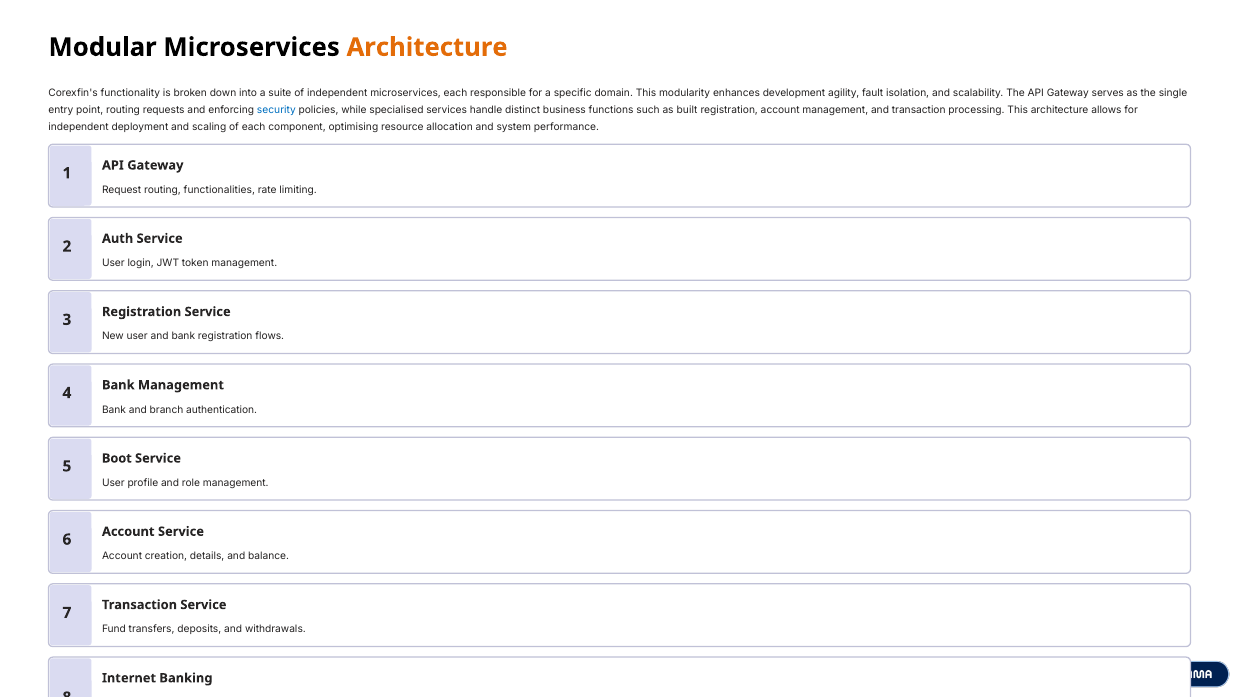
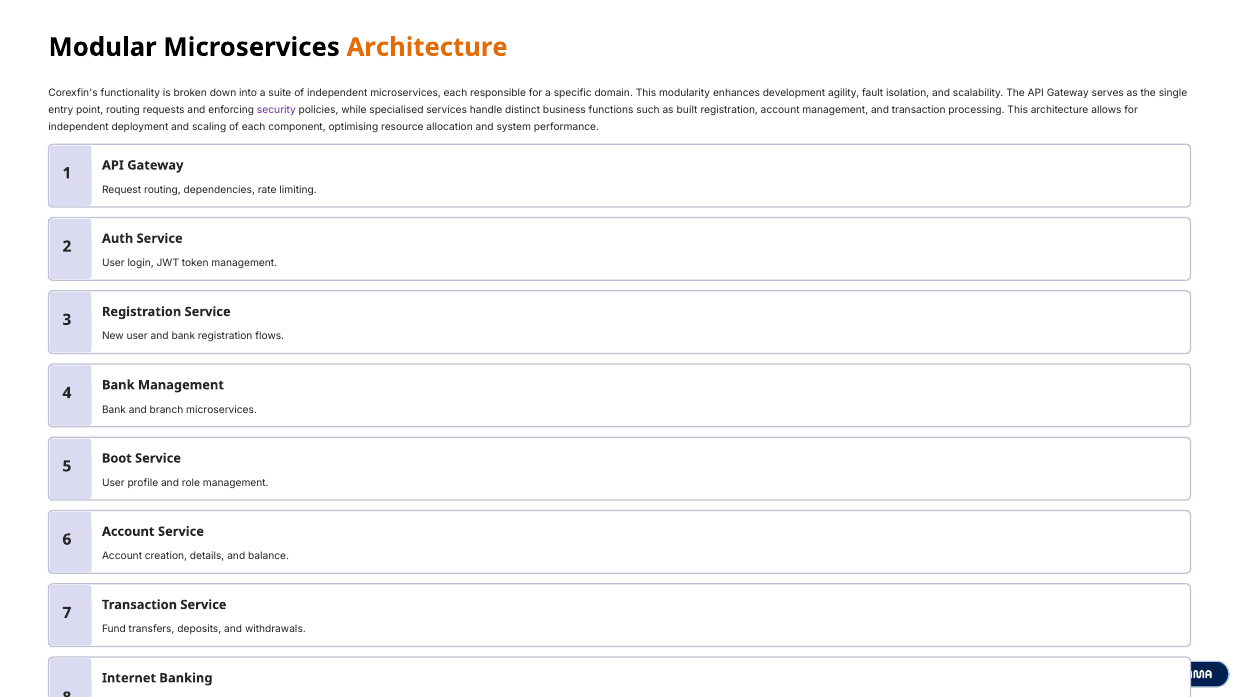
security colour: blue -> purple
functionalities: functionalities -> dependencies
branch authentication: authentication -> microservices
